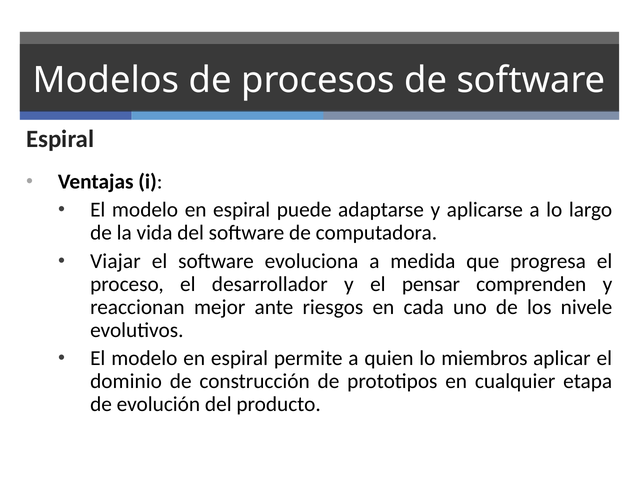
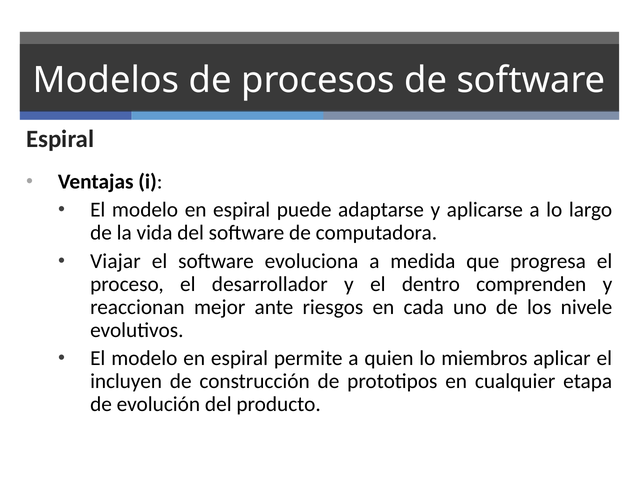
pensar: pensar -> dentro
dominio: dominio -> incluyen
